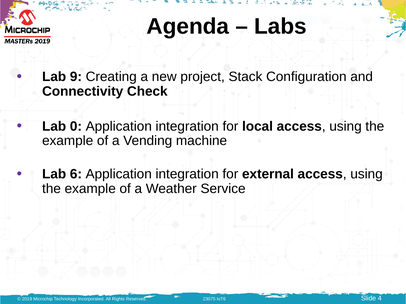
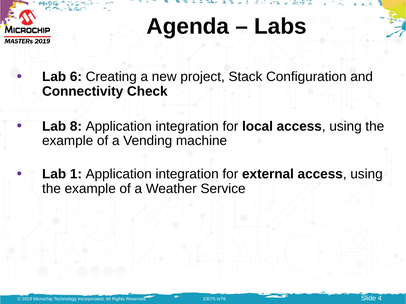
9: 9 -> 6
0: 0 -> 8
6: 6 -> 1
